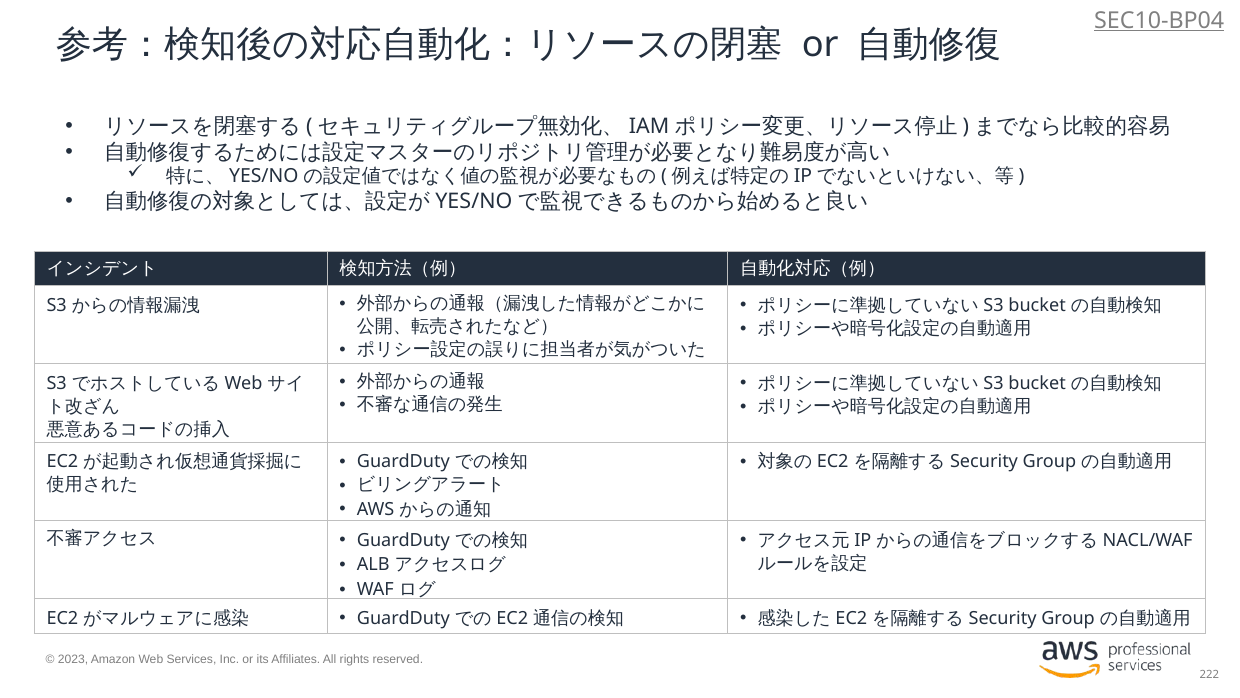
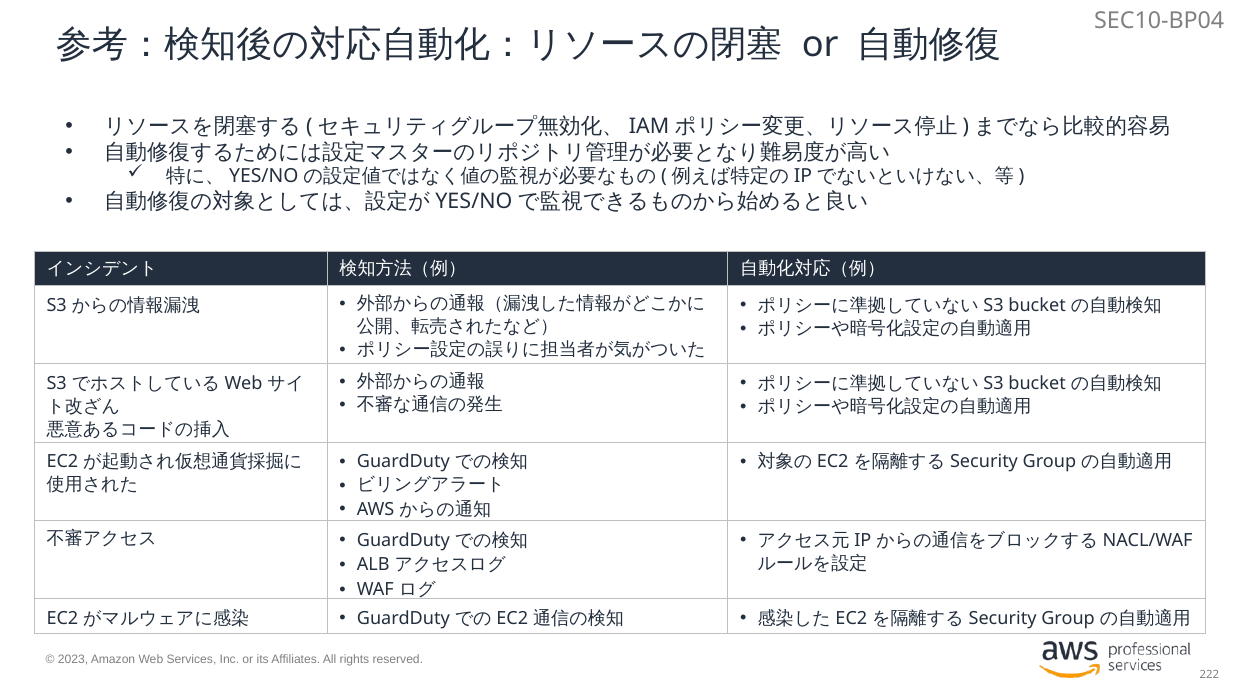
SEC10-BP04 underline: present -> none
